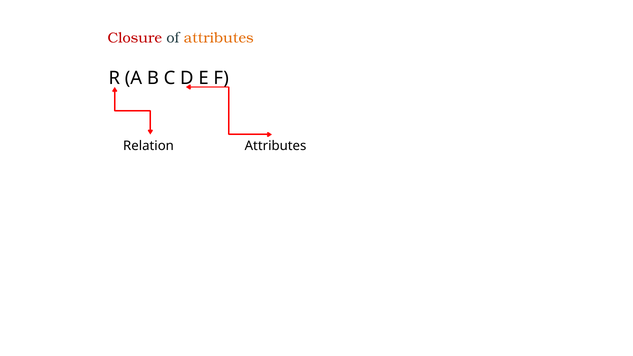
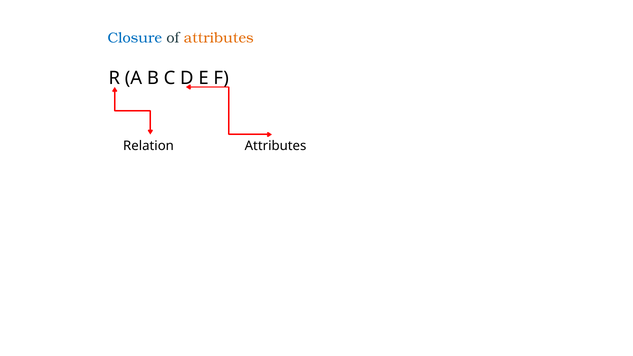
Closure colour: red -> blue
